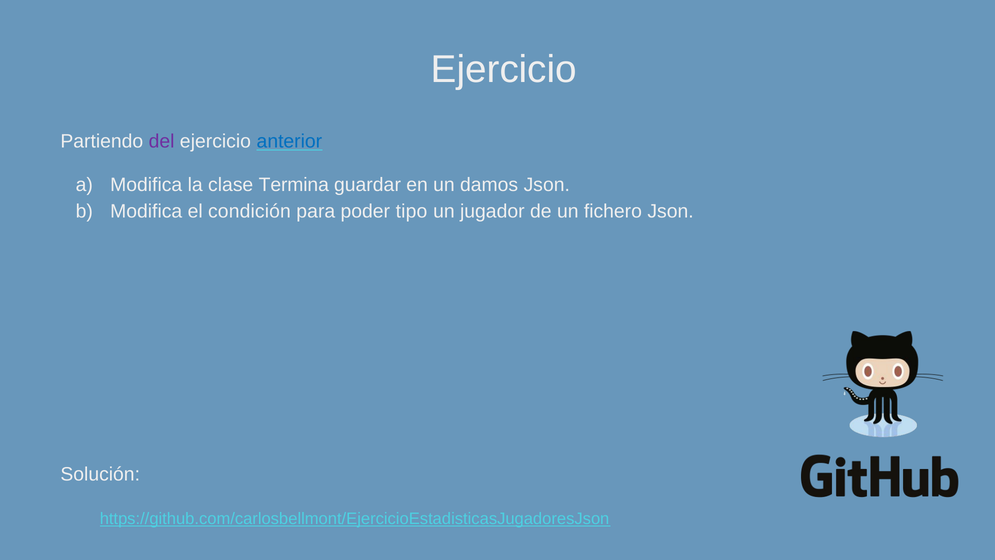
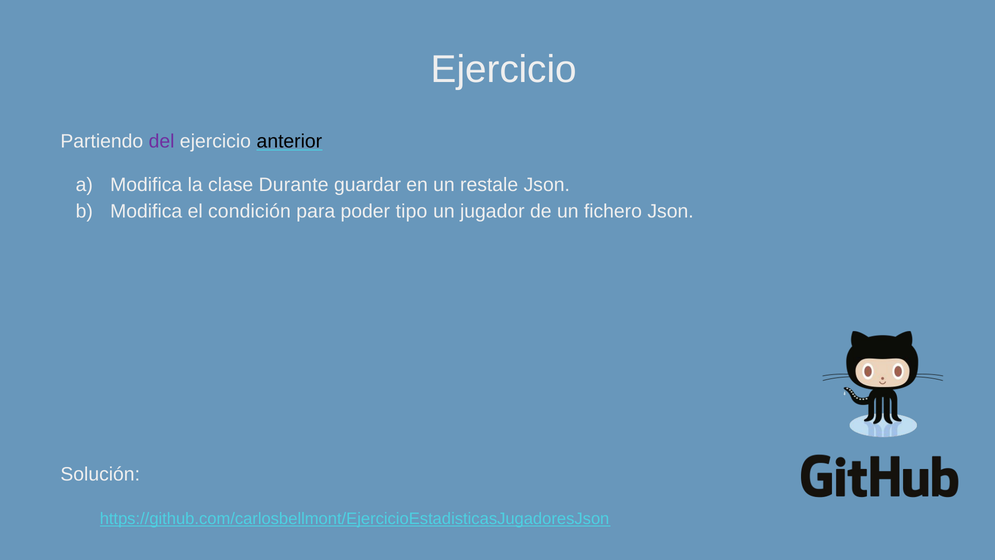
anterior colour: blue -> black
Termina: Termina -> Durante
damos: damos -> restale
